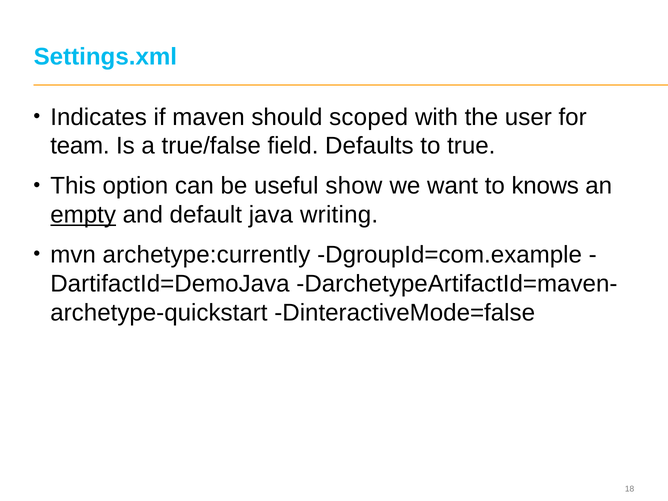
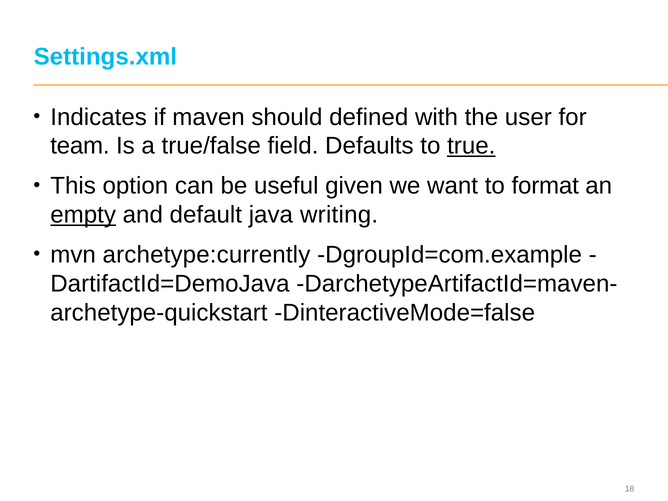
scoped: scoped -> defined
true underline: none -> present
show: show -> given
knows: knows -> format
